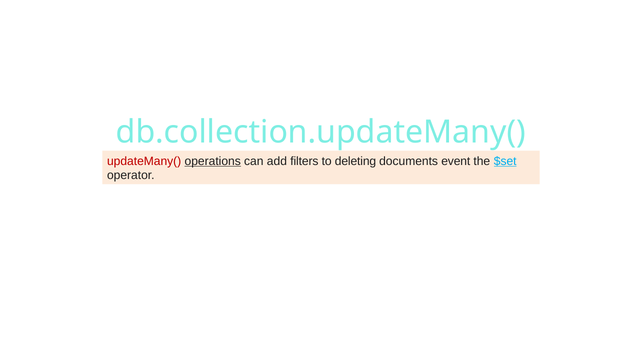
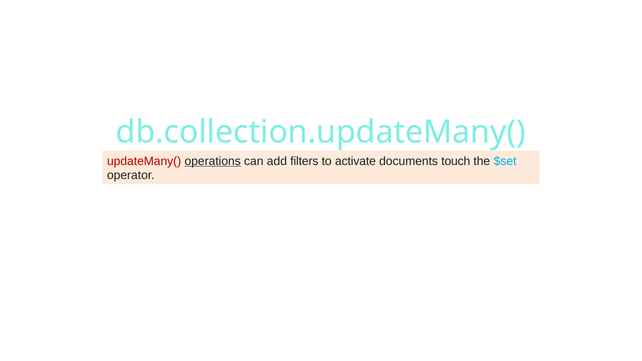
deleting: deleting -> activate
event: event -> touch
$set underline: present -> none
